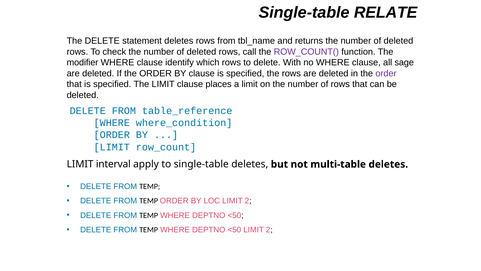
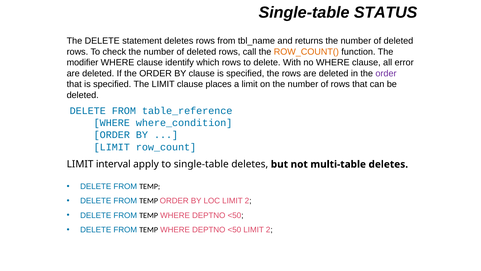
RELATE: RELATE -> STATUS
ROW_COUNT( colour: purple -> orange
sage: sage -> error
